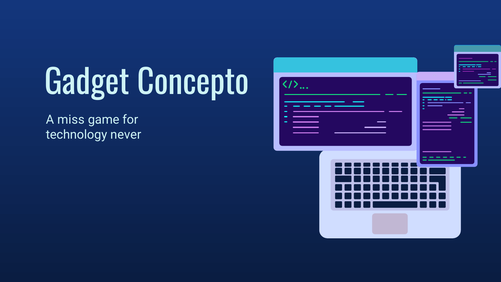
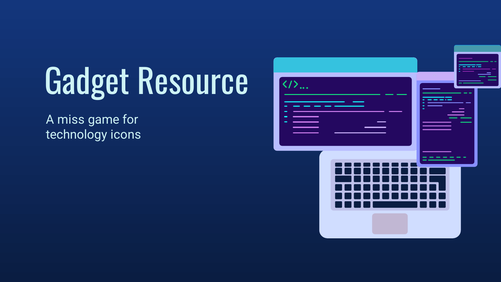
Concepto: Concepto -> Resource
never: never -> icons
